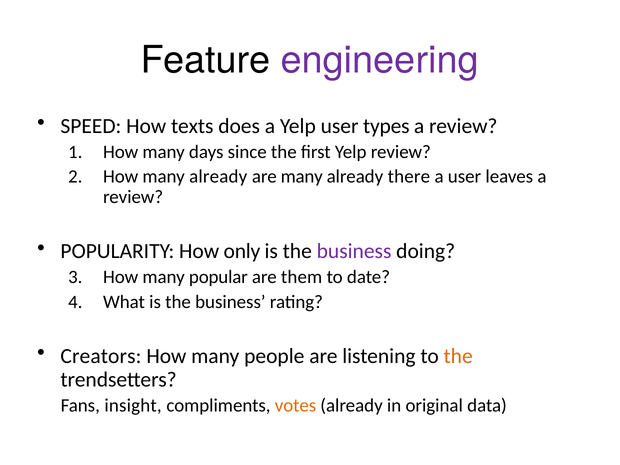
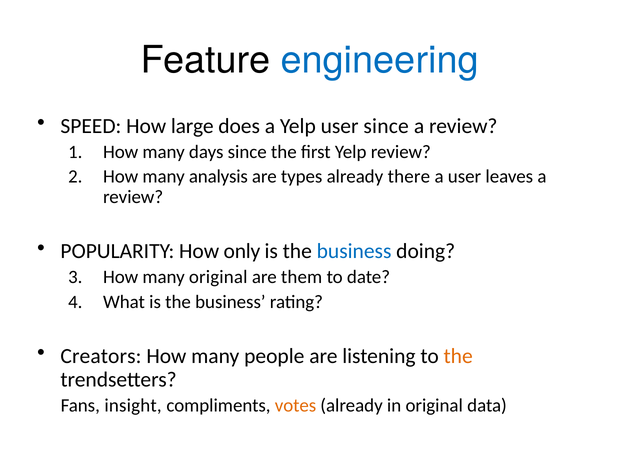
engineering colour: purple -> blue
texts: texts -> large
user types: types -> since
How many already: already -> analysis
are many: many -> types
business at (354, 251) colour: purple -> blue
many popular: popular -> original
